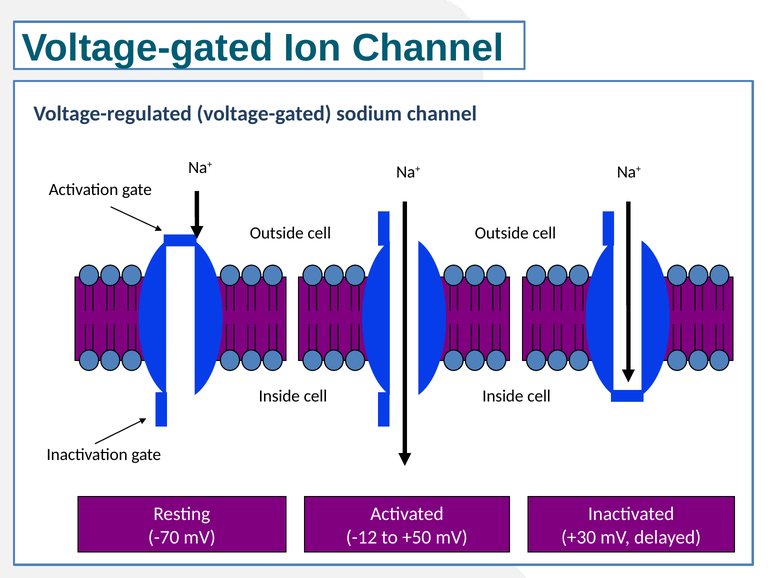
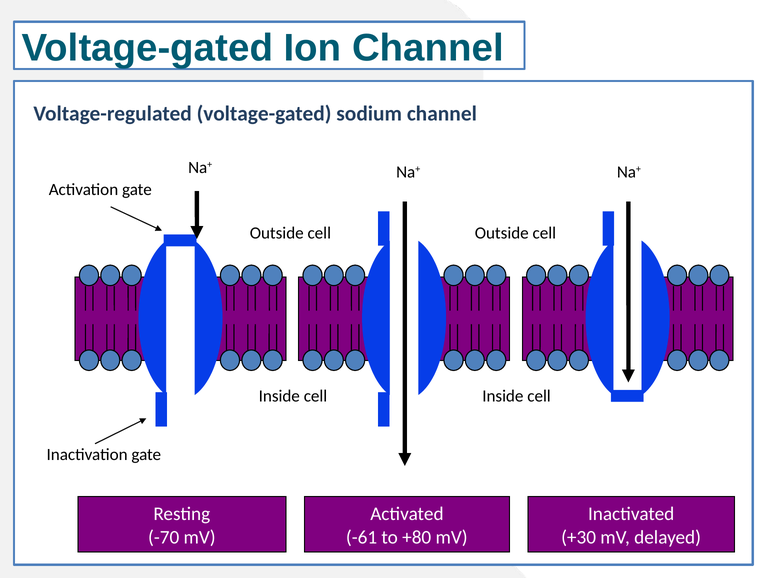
-12: -12 -> -61
+50: +50 -> +80
